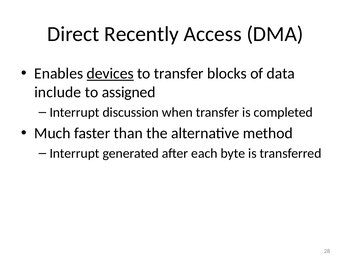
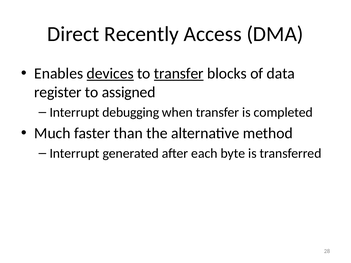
transfer at (179, 74) underline: none -> present
include: include -> register
discussion: discussion -> debugging
